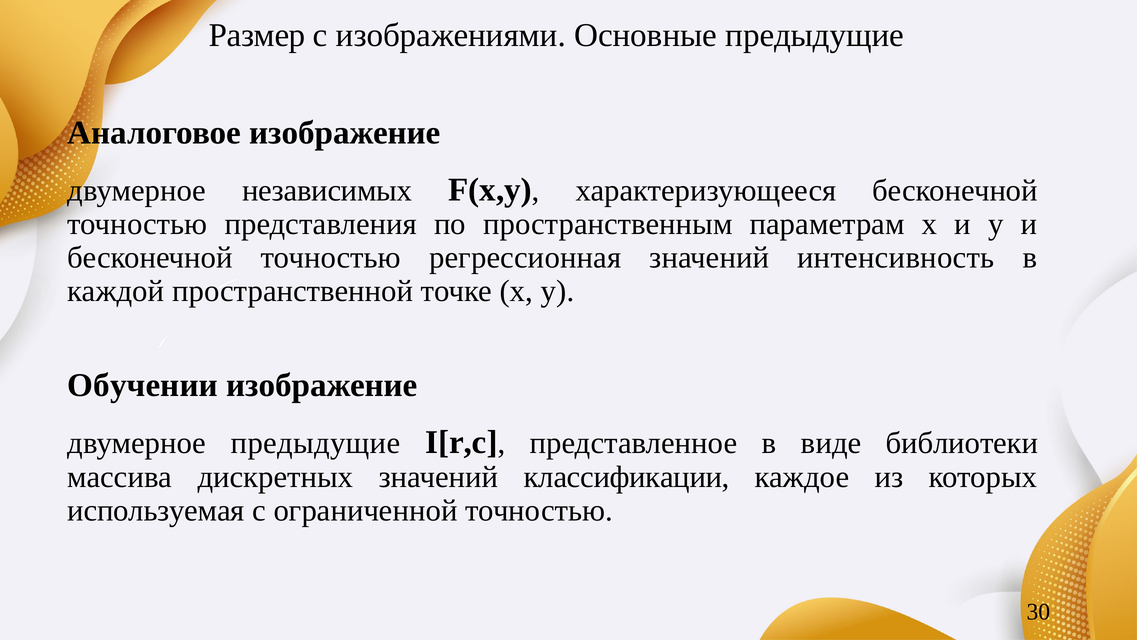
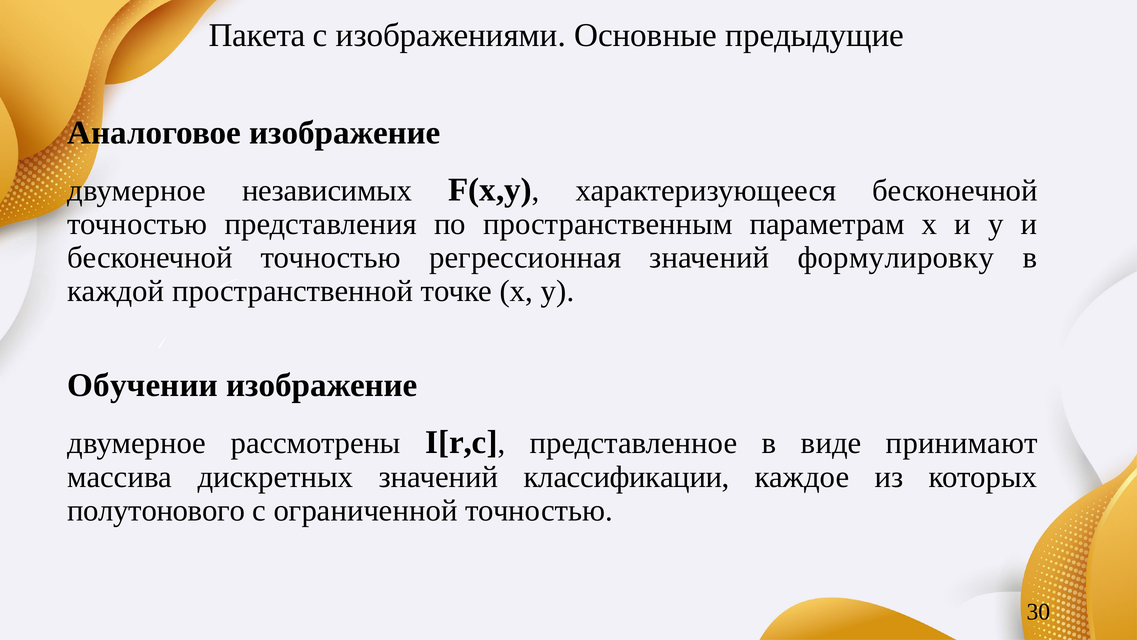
Размер: Размер -> Пакета
интенсивность: интенсивность -> формулировку
двумерное предыдущие: предыдущие -> рассмотрены
библиотеки: библиотеки -> принимают
используемая: используемая -> полутонового
